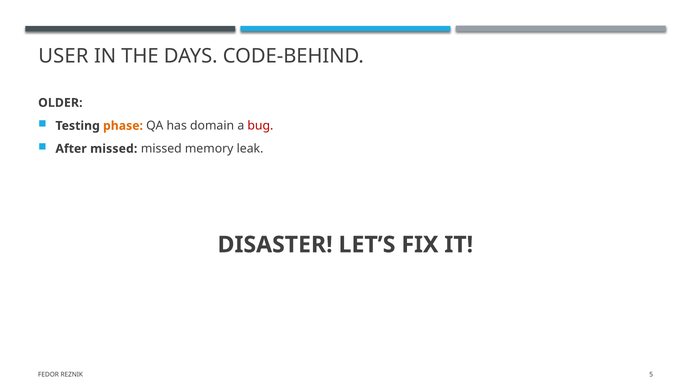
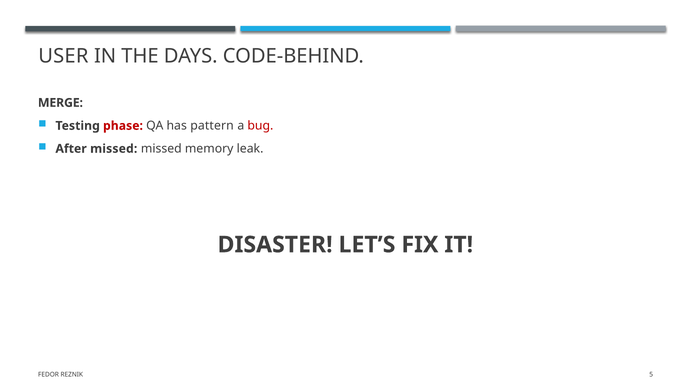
OLDER: OLDER -> MERGE
phase colour: orange -> red
domain: domain -> pattern
